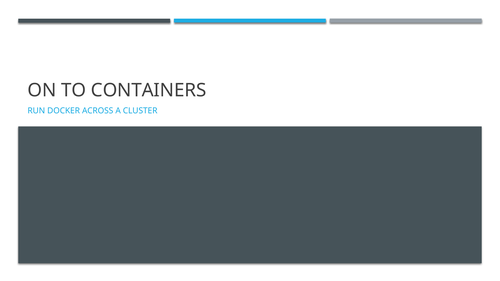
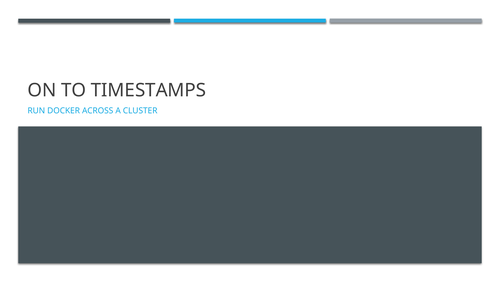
CONTAINERS: CONTAINERS -> TIMESTAMPS
